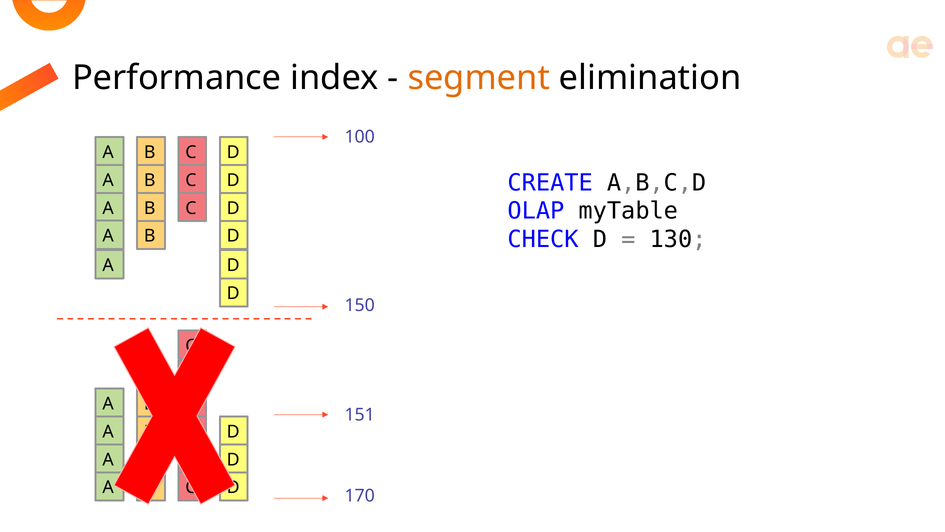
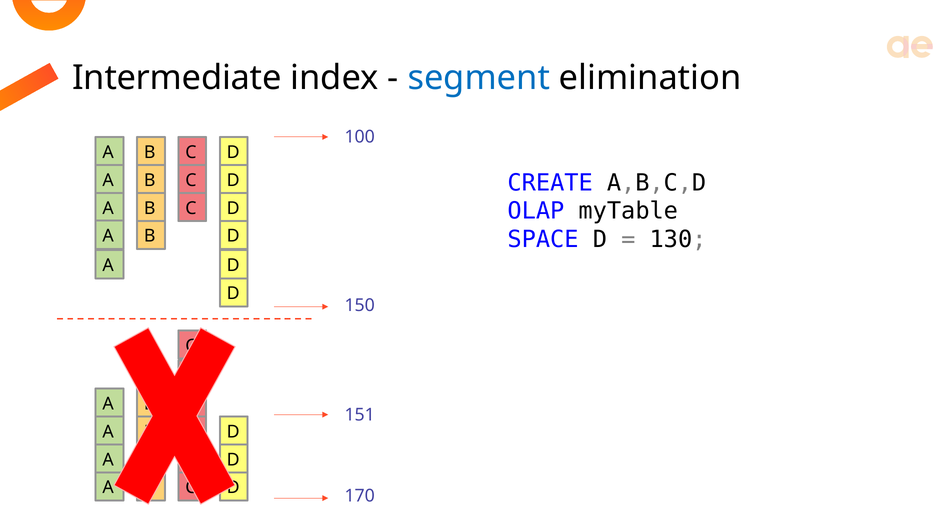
Performance: Performance -> Intermediate
segment colour: orange -> blue
CHECK: CHECK -> SPACE
